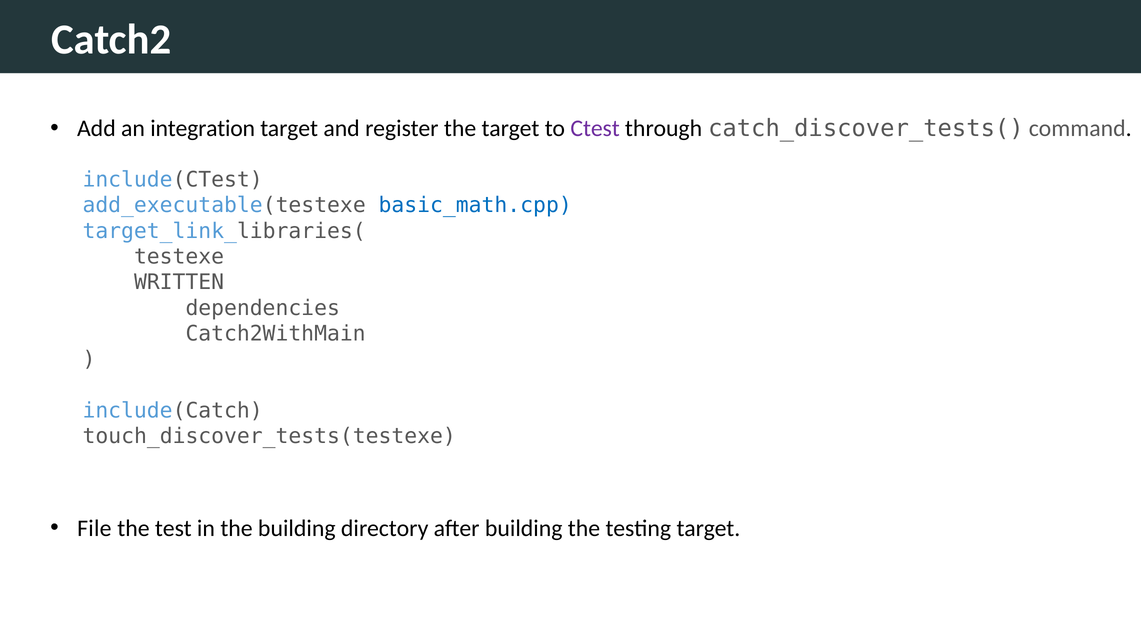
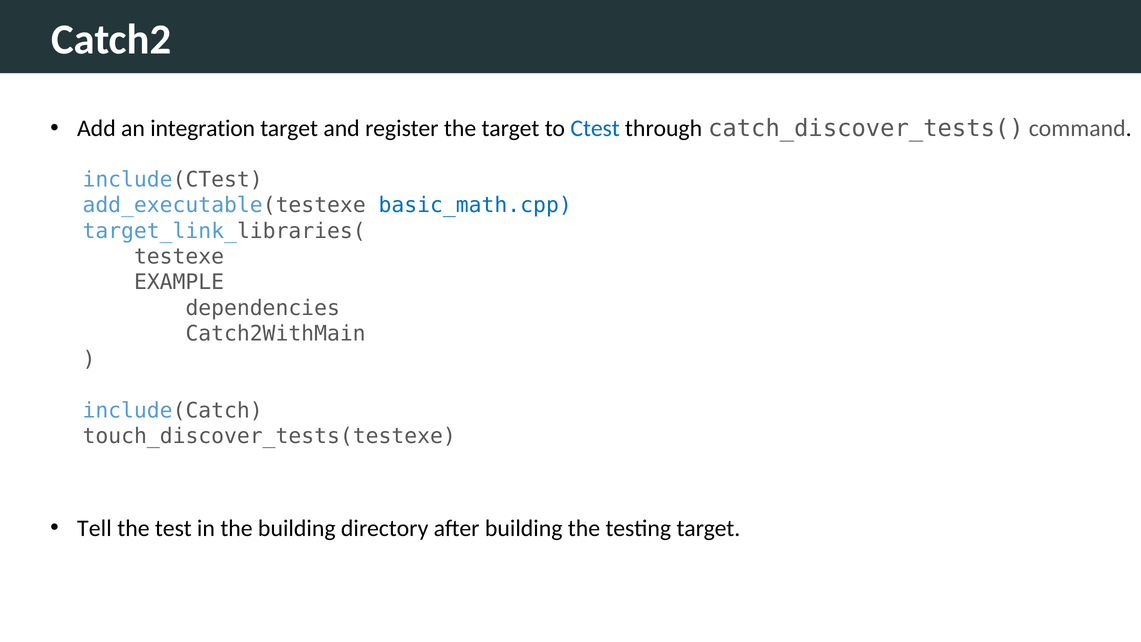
Ctest colour: purple -> blue
WRITTEN: WRITTEN -> EXAMPLE
File: File -> Tell
